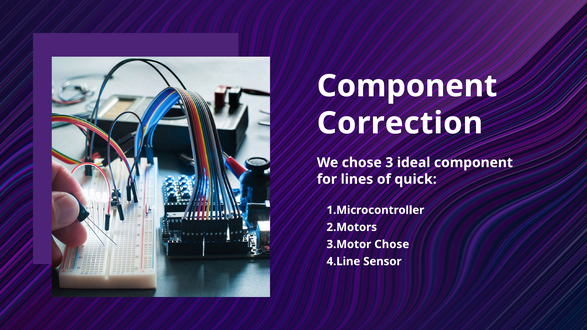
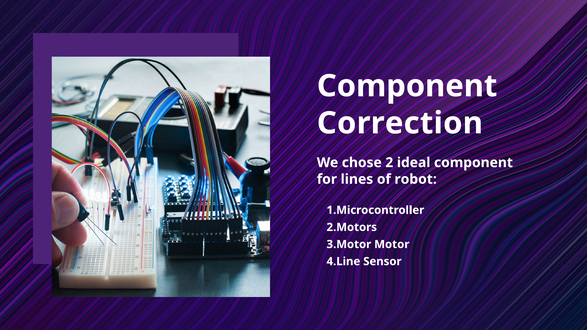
3: 3 -> 2
quick: quick -> robot
Chose at (392, 244): Chose -> Motor
